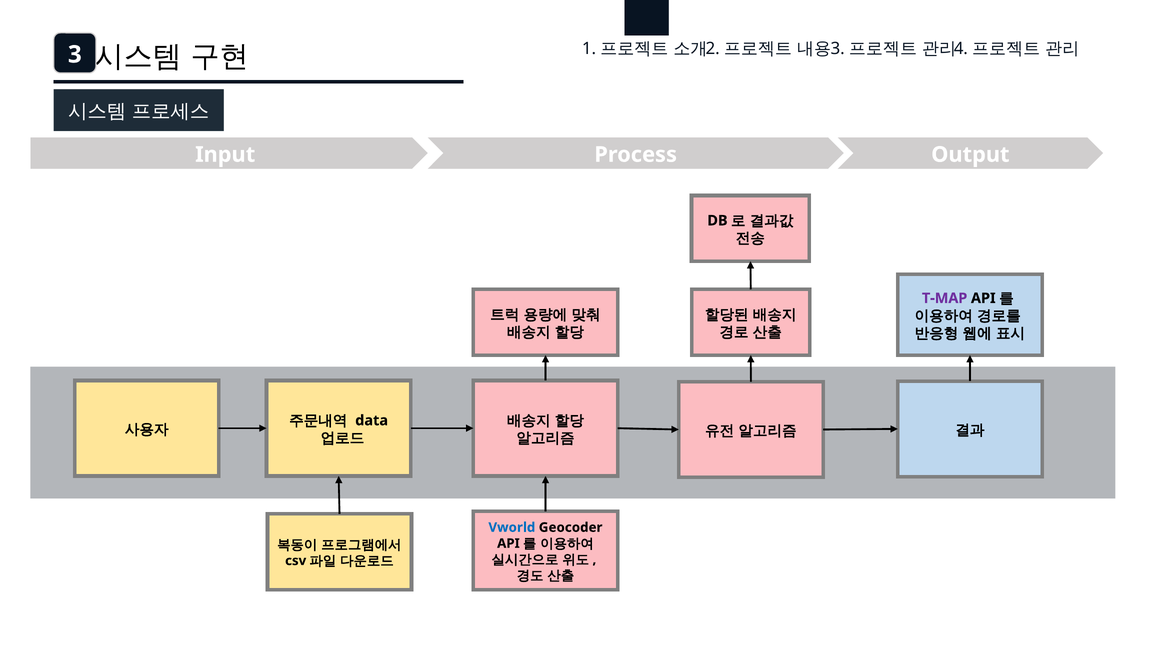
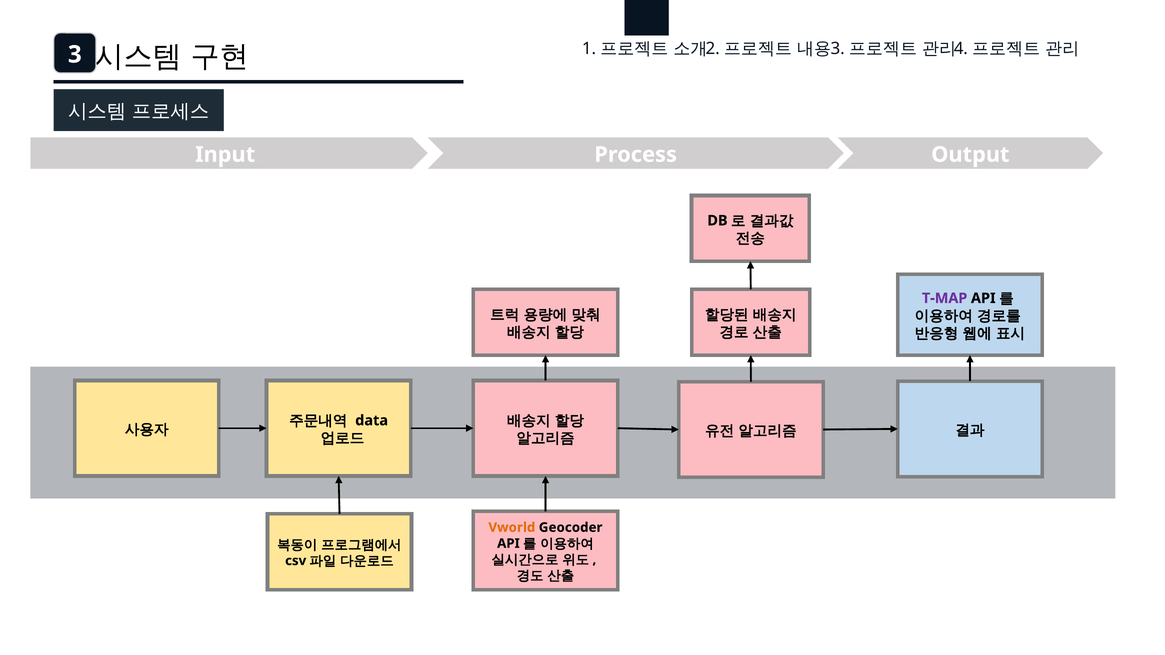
Vworld colour: blue -> orange
